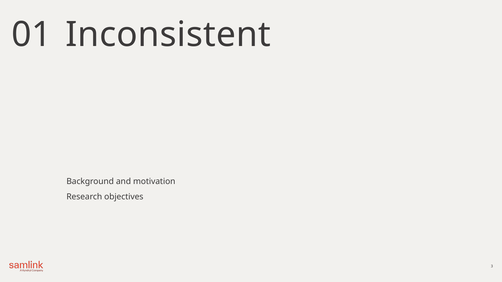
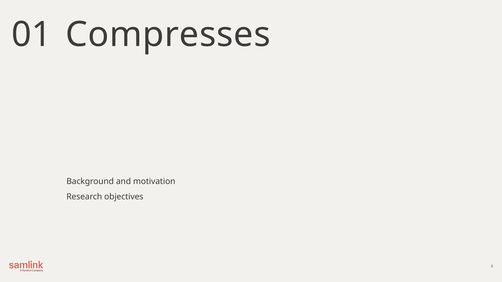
Inconsistent: Inconsistent -> Compresses
